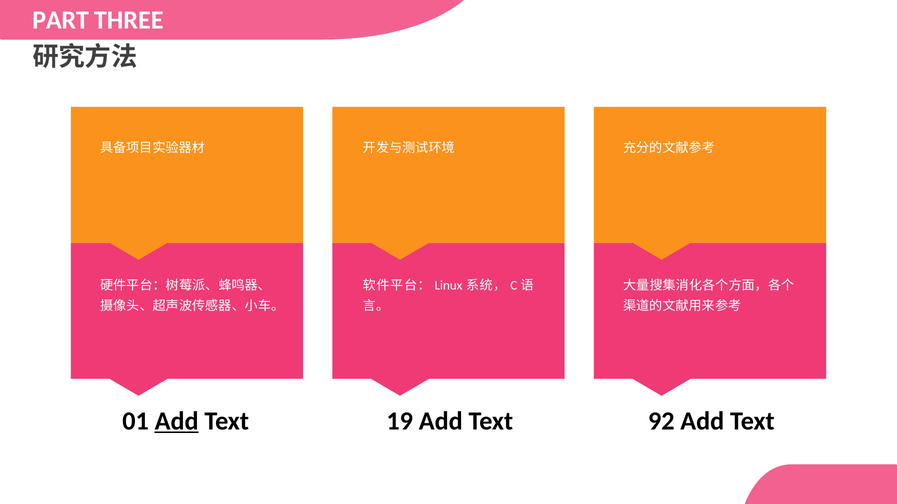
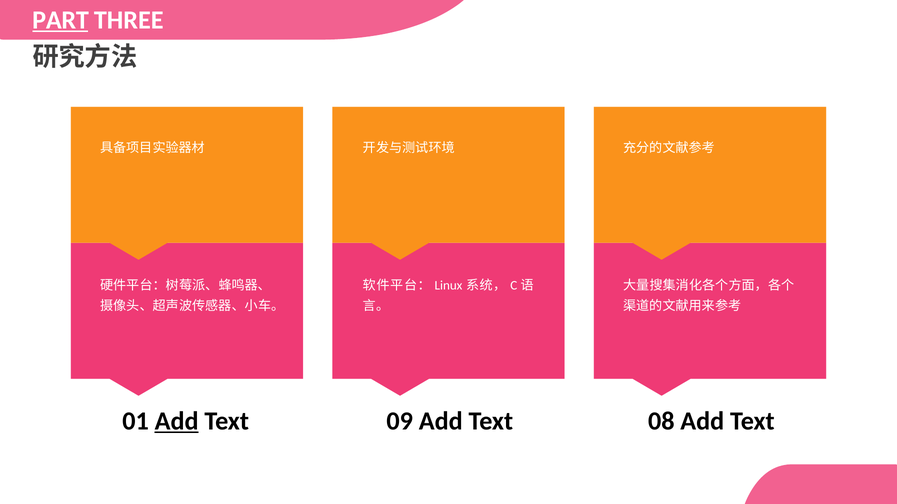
PART underline: none -> present
19: 19 -> 09
92: 92 -> 08
